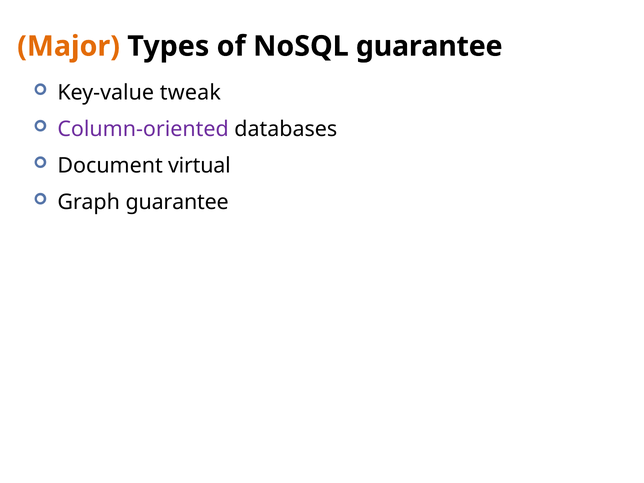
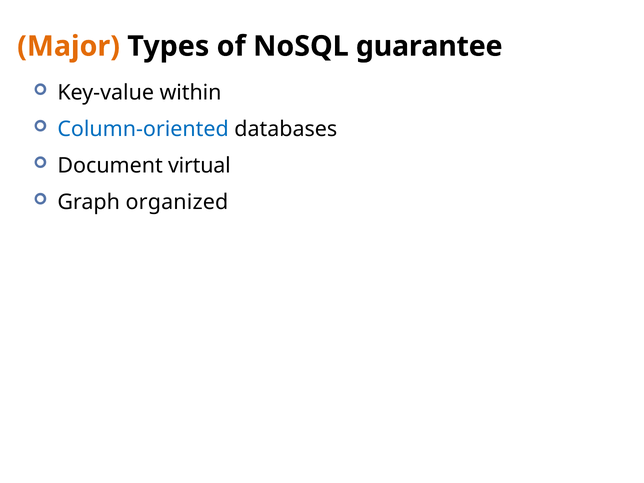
tweak: tweak -> within
Column-oriented colour: purple -> blue
Graph guarantee: guarantee -> organized
